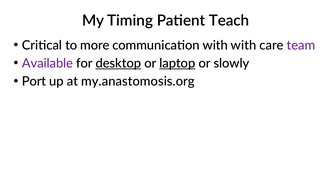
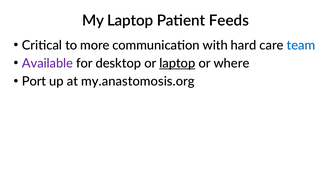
My Timing: Timing -> Laptop
Teach: Teach -> Feeds
with with: with -> hard
team colour: purple -> blue
desktop underline: present -> none
slowly: slowly -> where
